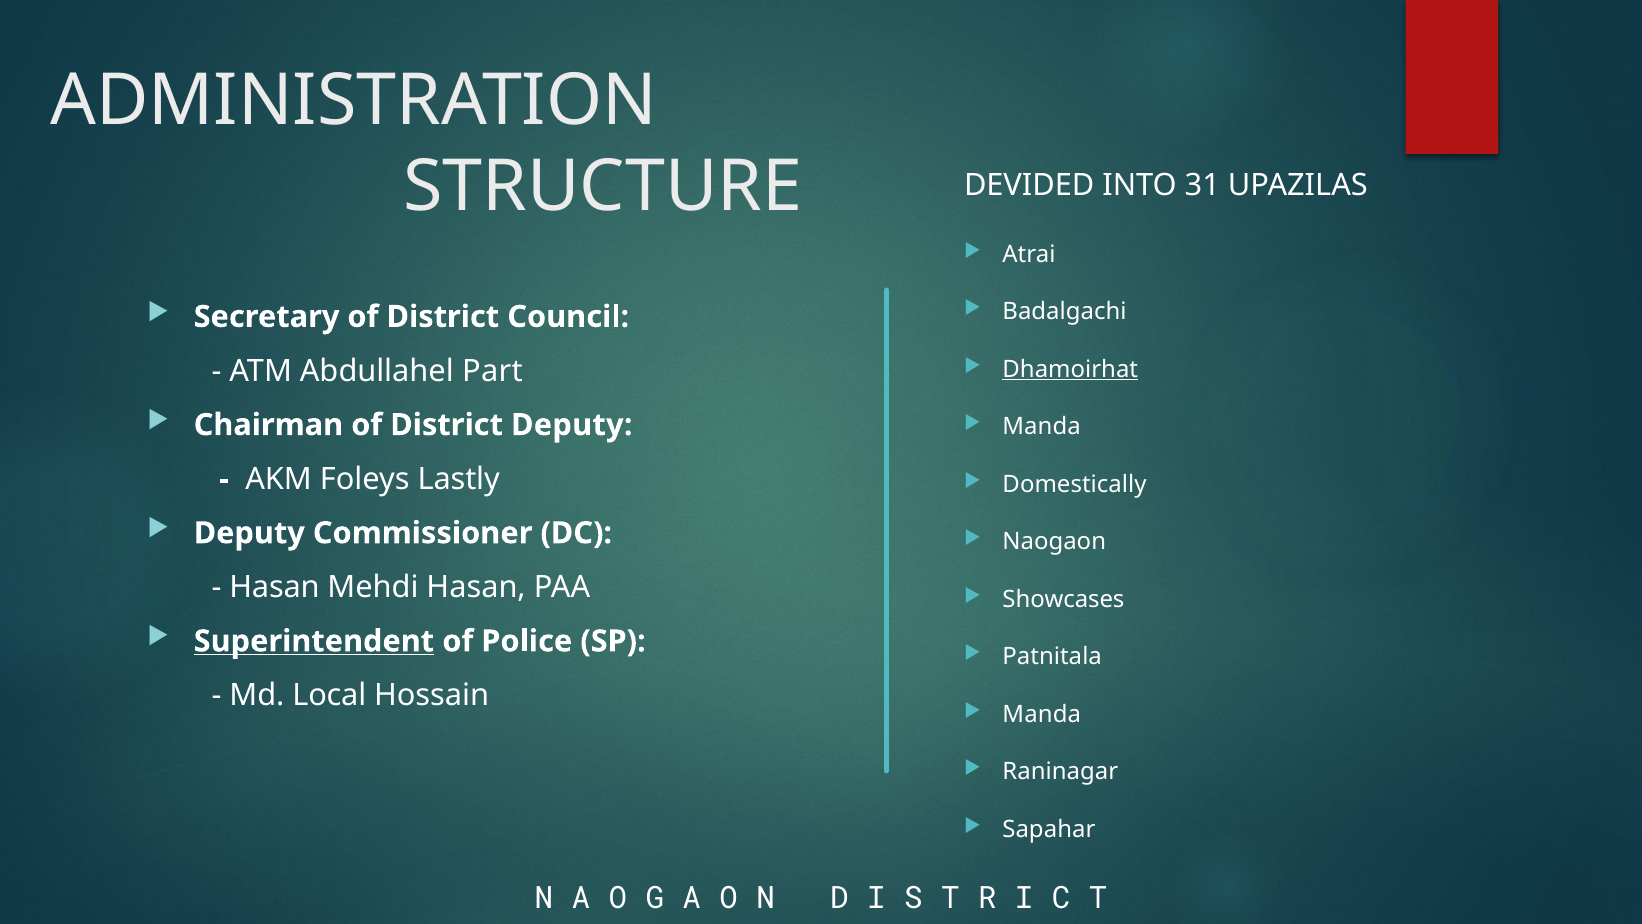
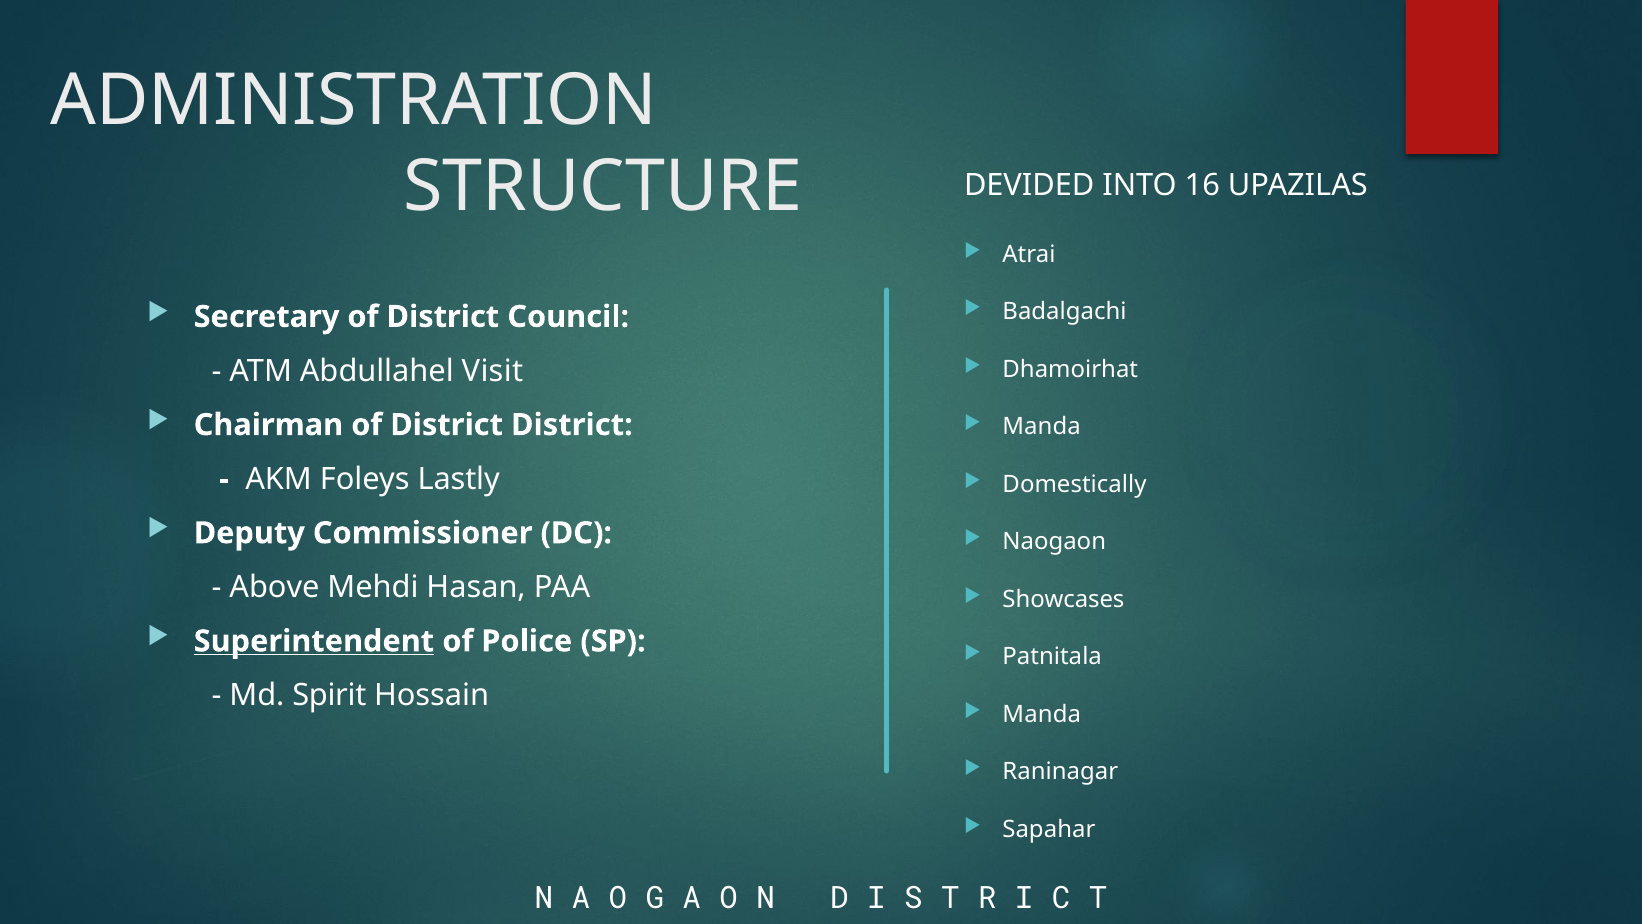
31: 31 -> 16
Dhamoirhat underline: present -> none
Part: Part -> Visit
District Deputy: Deputy -> District
Hasan at (275, 587): Hasan -> Above
Local: Local -> Spirit
